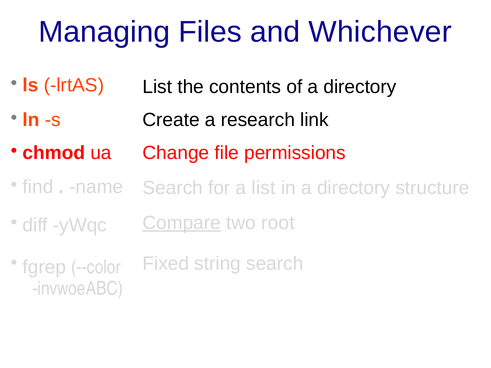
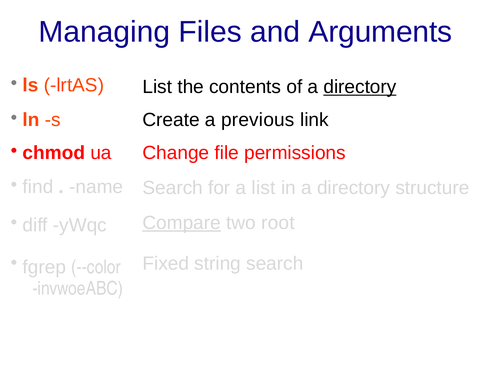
Whichever: Whichever -> Arguments
directory at (360, 87) underline: none -> present
research: research -> previous
